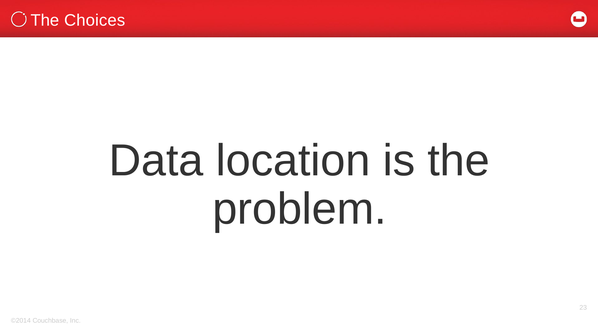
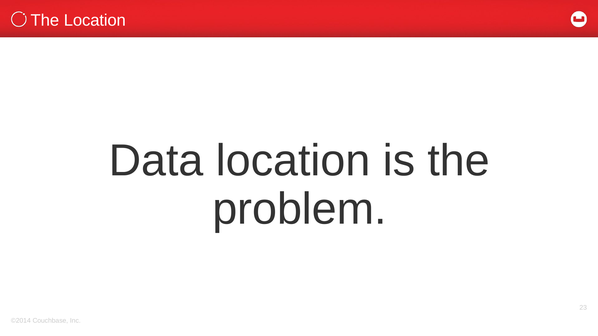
The Choices: Choices -> Location
